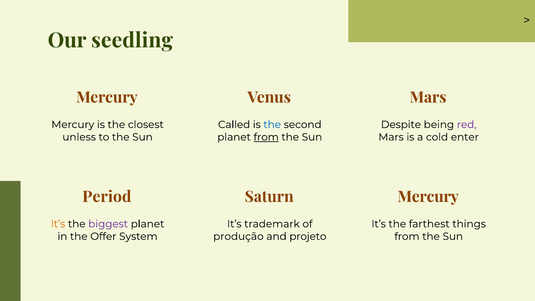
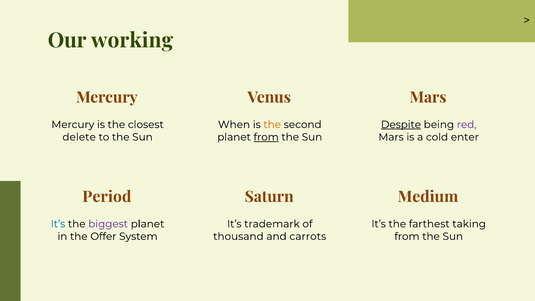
seedling: seedling -> working
Called: Called -> When
the at (272, 125) colour: blue -> orange
Despite underline: none -> present
unless: unless -> delete
Mercury at (428, 197): Mercury -> Medium
It’s at (58, 224) colour: orange -> blue
things: things -> taking
produção: produção -> thousand
projeto: projeto -> carrots
